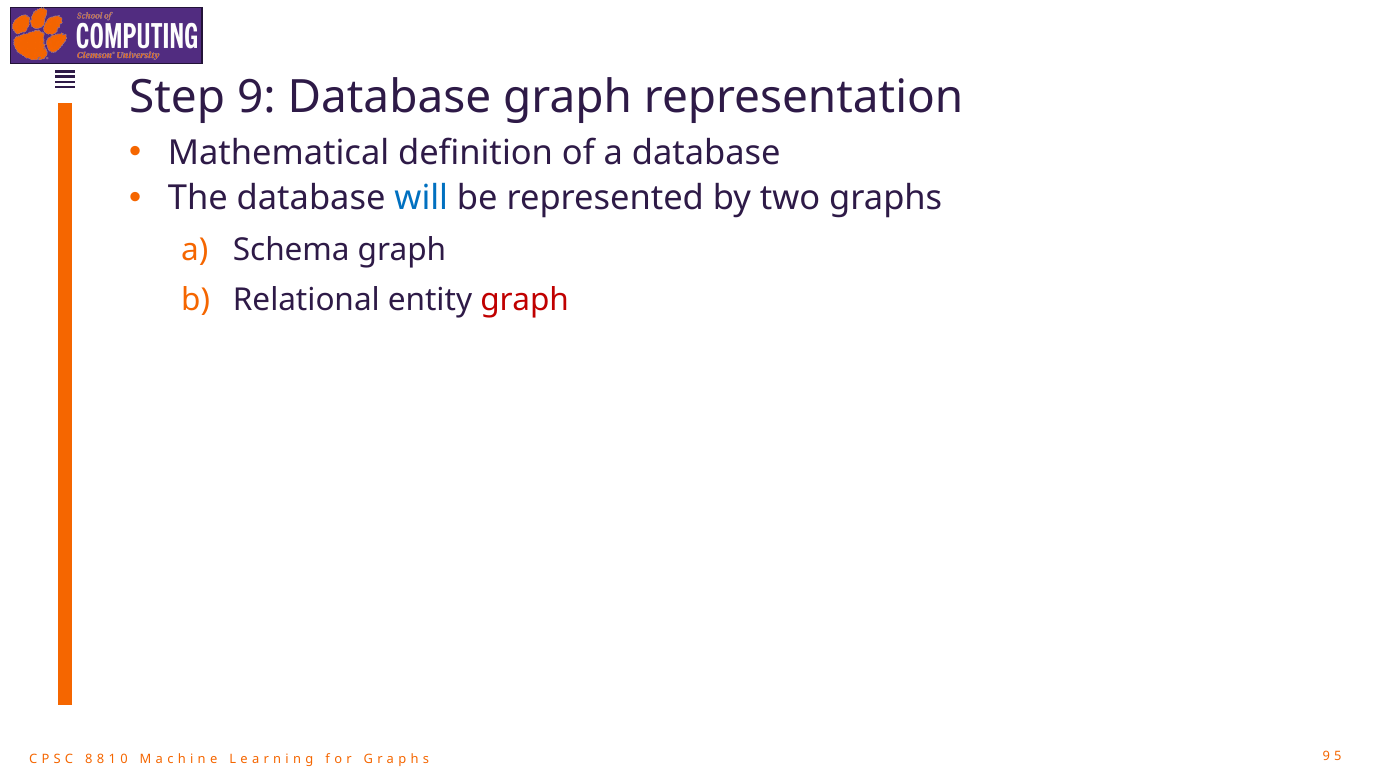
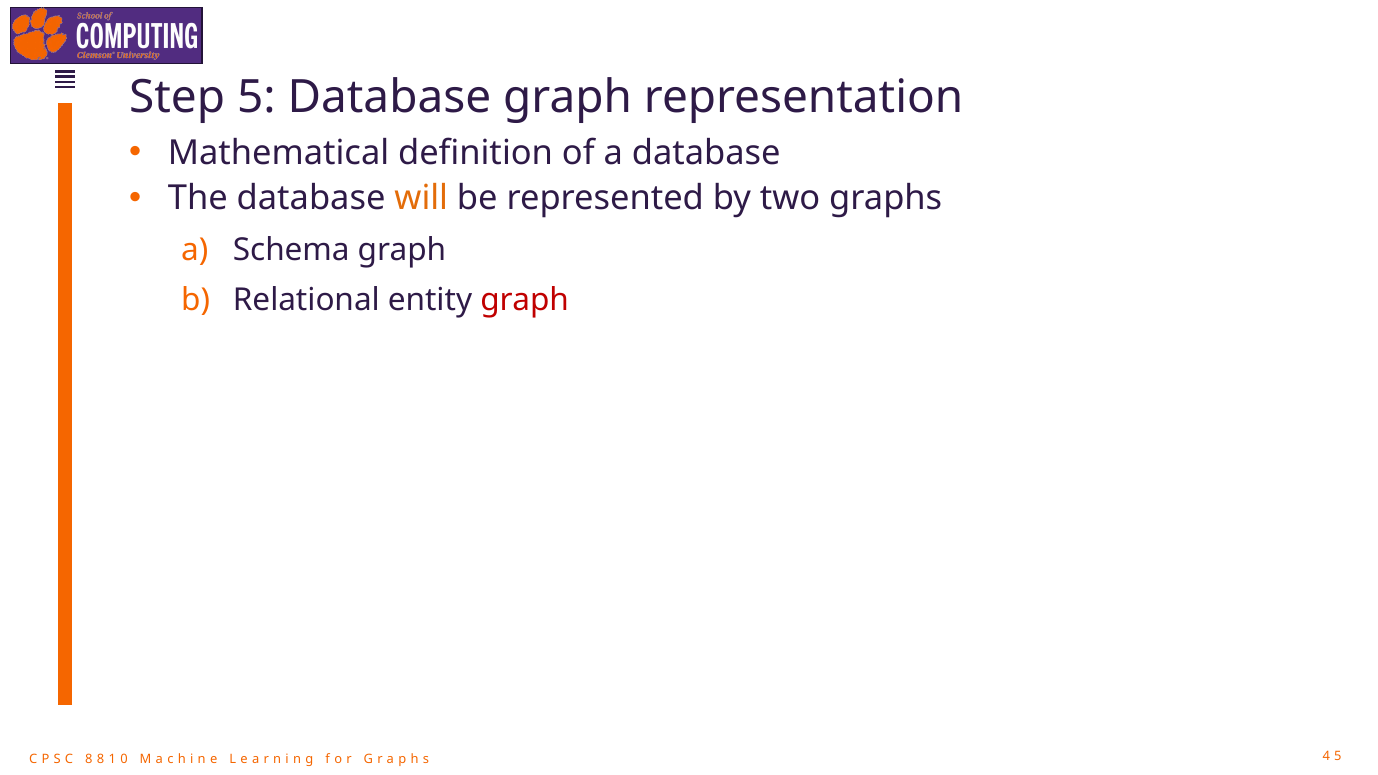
Step 9: 9 -> 5
will colour: blue -> orange
9 at (1326, 757): 9 -> 4
